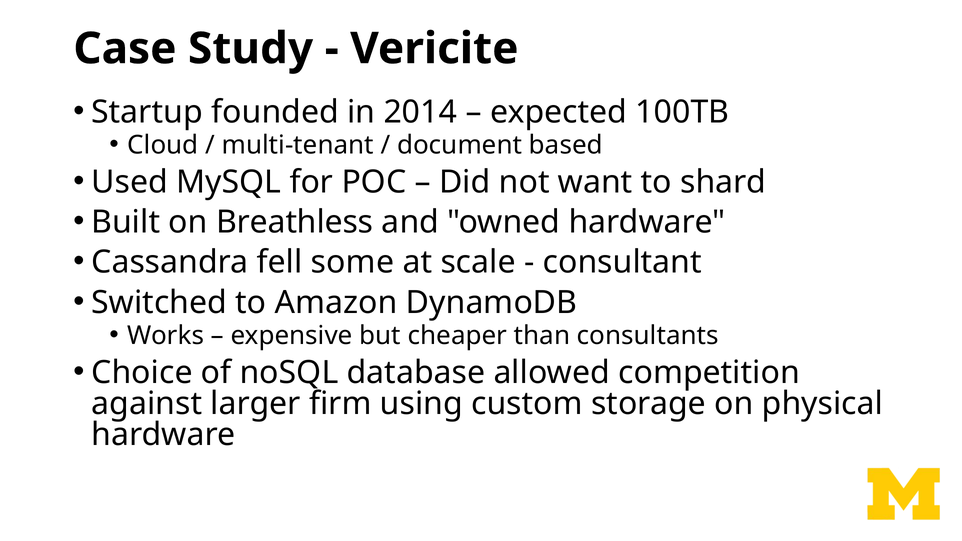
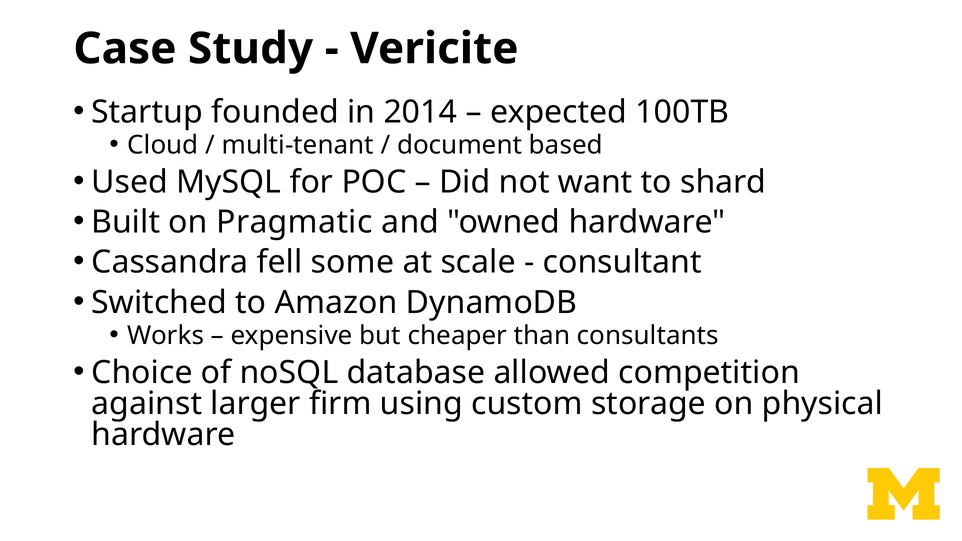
Breathless: Breathless -> Pragmatic
